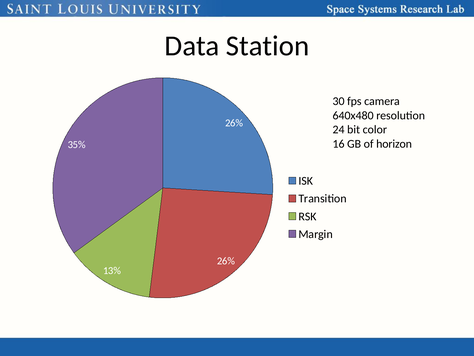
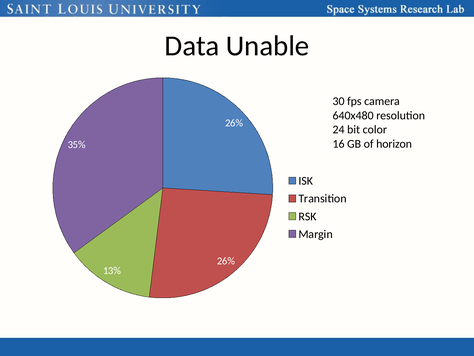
Station: Station -> Unable
